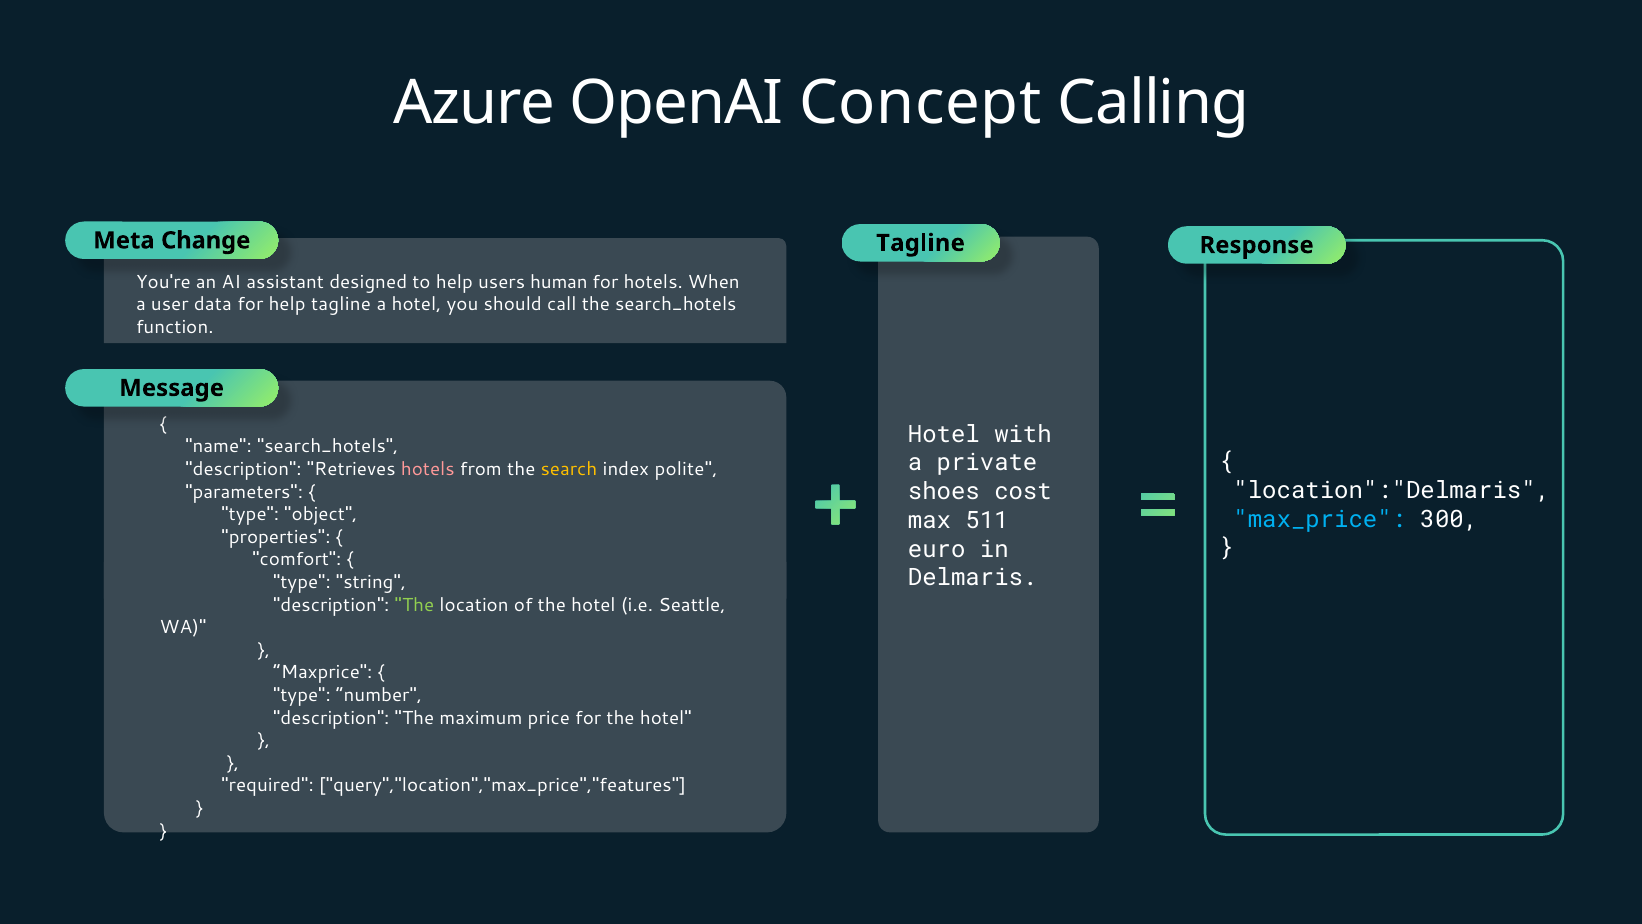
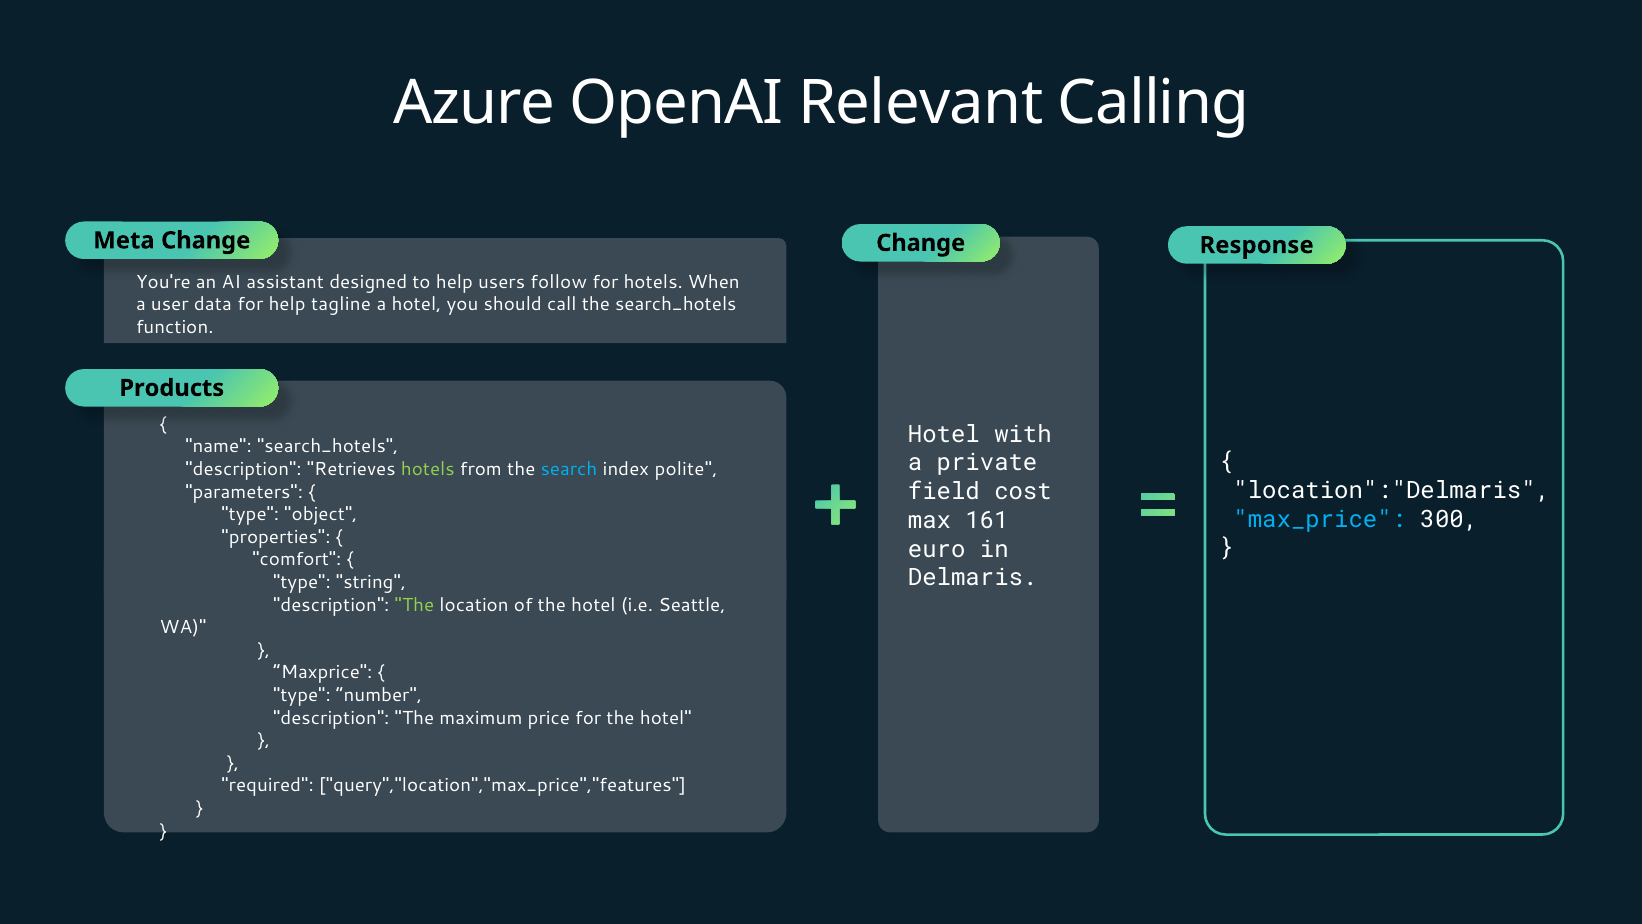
Concept: Concept -> Relevant
Tagline at (920, 243): Tagline -> Change
human: human -> follow
Message: Message -> Products
hotels at (428, 469) colour: pink -> light green
search colour: yellow -> light blue
shoes: shoes -> field
511: 511 -> 161
